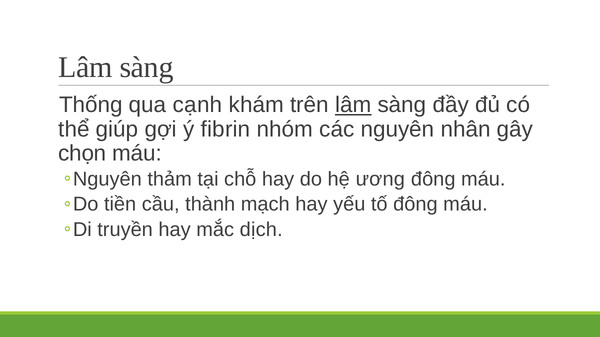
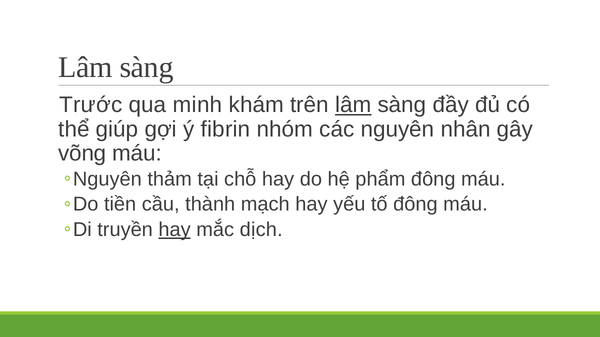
Thống: Thống -> Trước
cạnh: cạnh -> minh
chọn: chọn -> võng
ương: ương -> phẩm
hay at (175, 230) underline: none -> present
